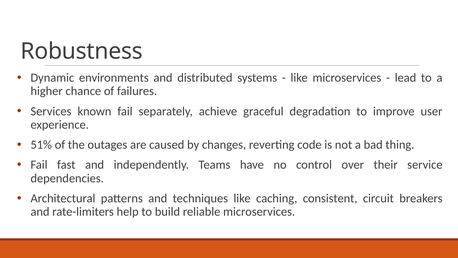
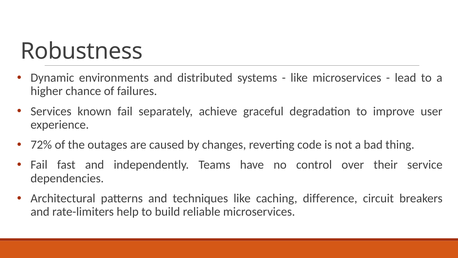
51%: 51% -> 72%
consistent: consistent -> difference
